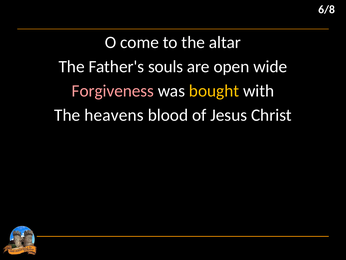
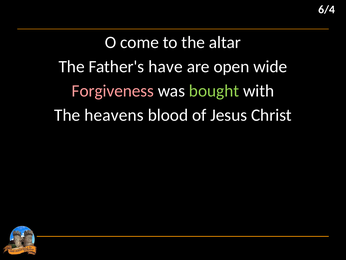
6/8: 6/8 -> 6/4
souls: souls -> have
bought colour: yellow -> light green
